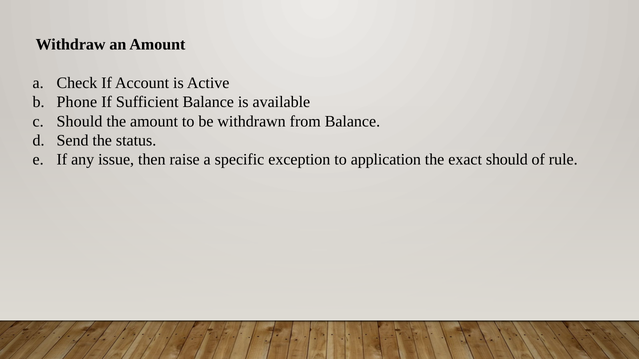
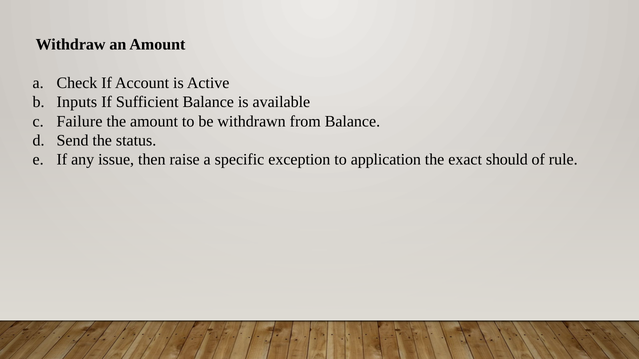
Phone: Phone -> Inputs
Should at (80, 121): Should -> Failure
